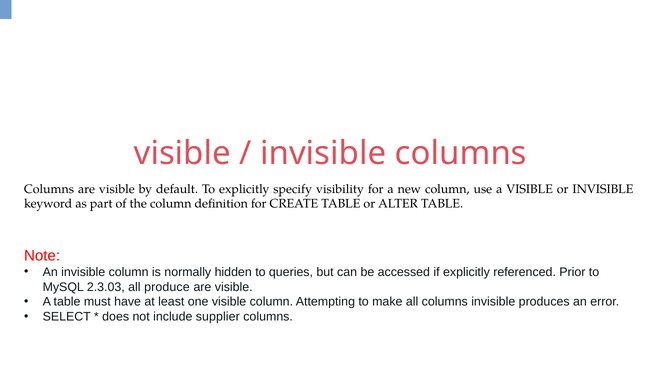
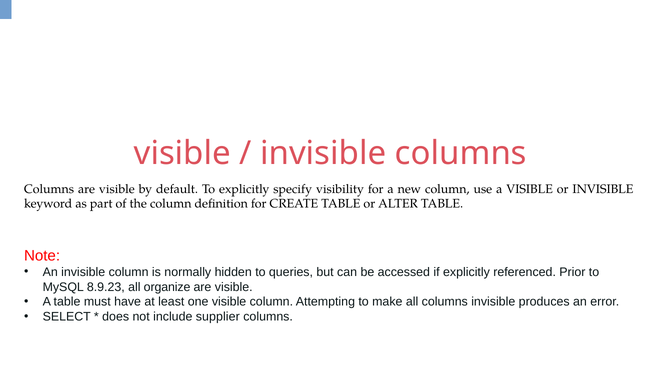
2.3.03: 2.3.03 -> 8.9.23
produce: produce -> organize
